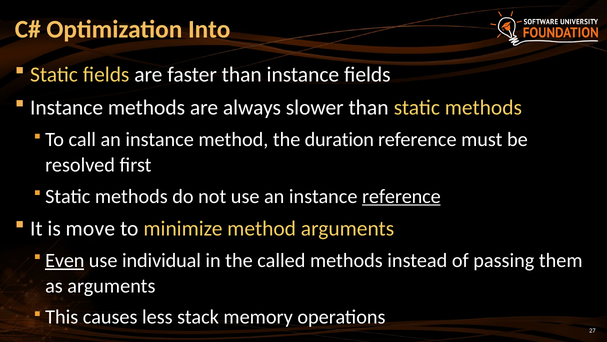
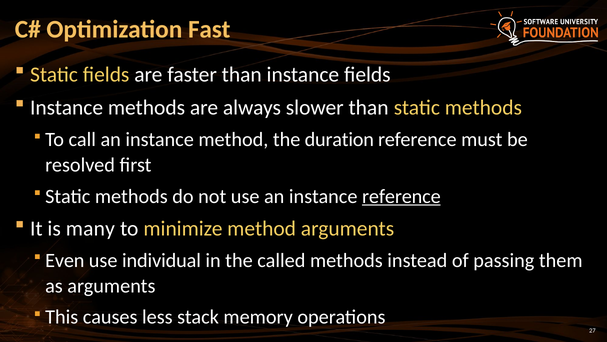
Into: Into -> Fast
move: move -> many
Even underline: present -> none
